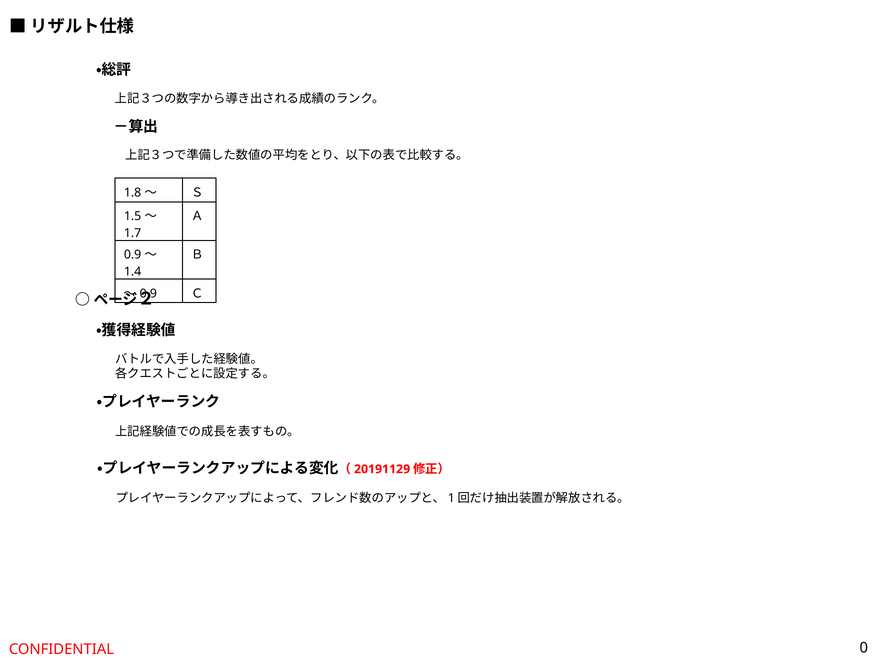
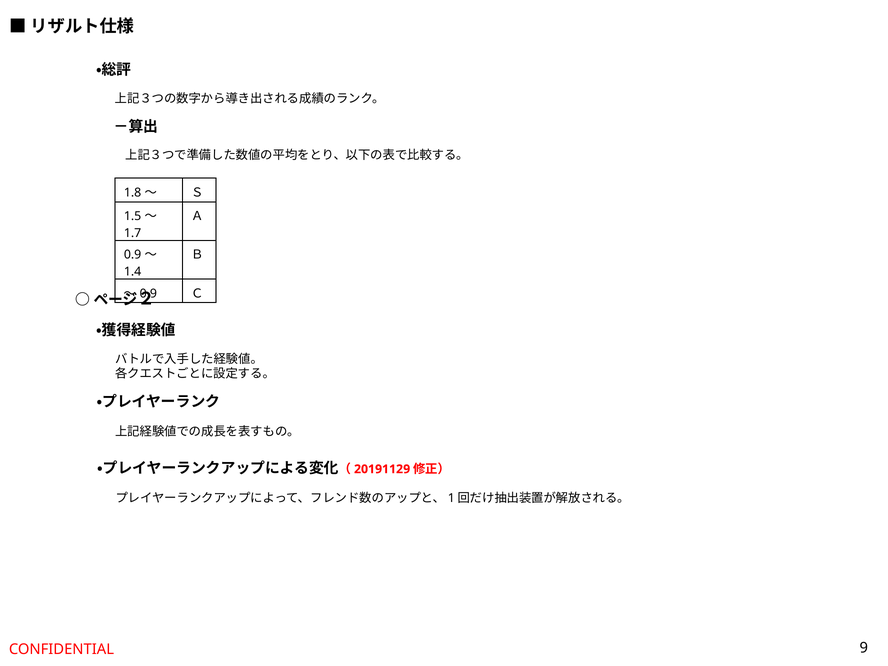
0: 0 -> 9
